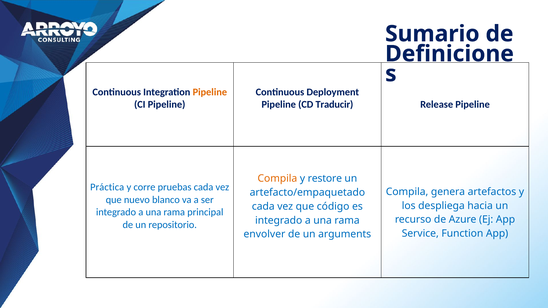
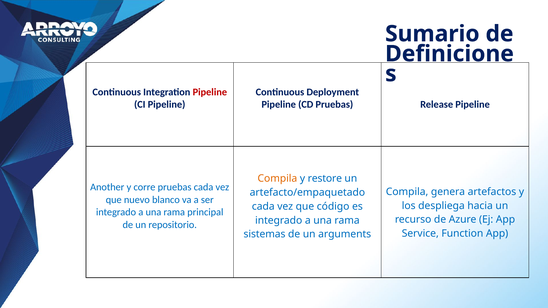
Pipeline at (210, 92) colour: orange -> red
CD Traducir: Traducir -> Pruebas
Práctica: Práctica -> Another
envolver: envolver -> sistemas
